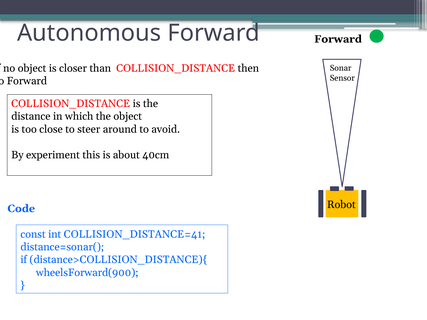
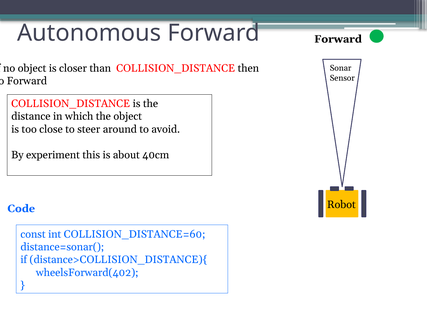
COLLISION_DISTANCE=41: COLLISION_DISTANCE=41 -> COLLISION_DISTANCE=60
wheelsForward(900: wheelsForward(900 -> wheelsForward(402
